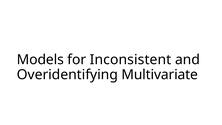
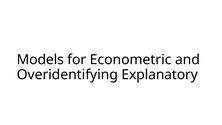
Inconsistent: Inconsistent -> Econometric
Multivariate: Multivariate -> Explanatory
